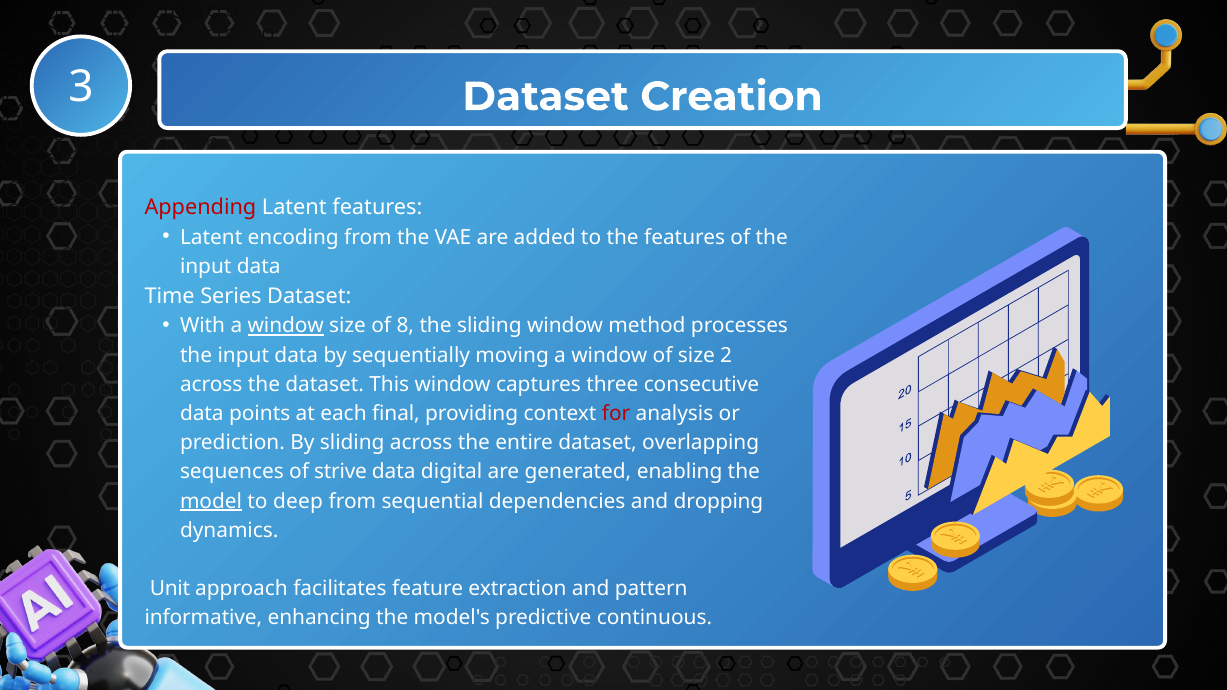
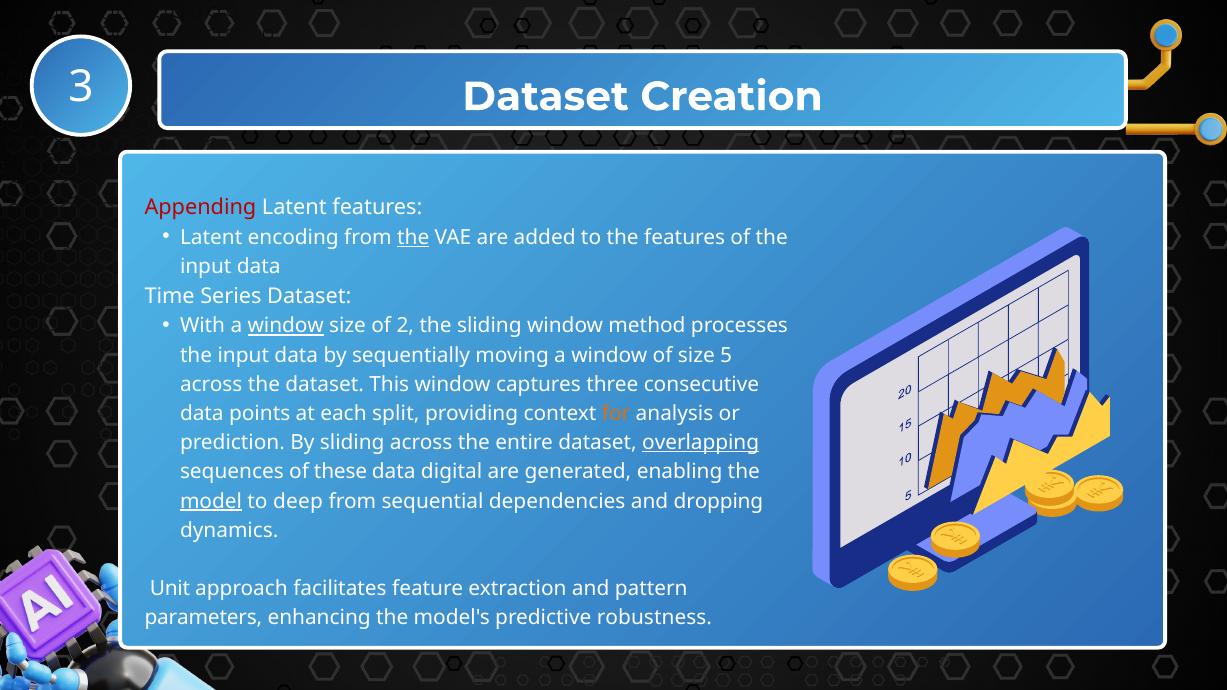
the at (413, 237) underline: none -> present
8: 8 -> 2
2: 2 -> 5
final: final -> split
for colour: red -> orange
overlapping underline: none -> present
strive: strive -> these
informative: informative -> parameters
continuous: continuous -> robustness
